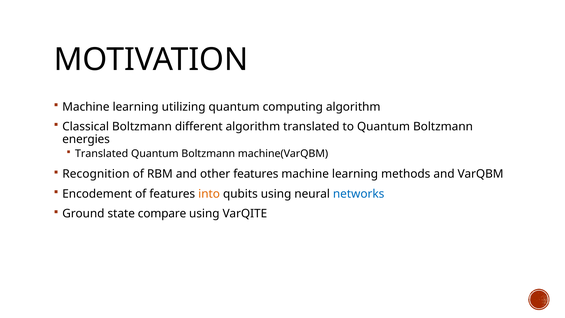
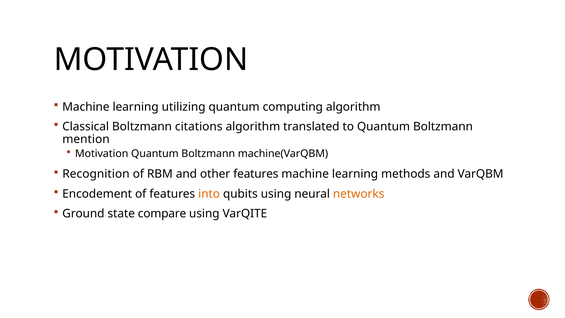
different: different -> citations
energies: energies -> mention
Translated at (102, 154): Translated -> Motivation
networks colour: blue -> orange
